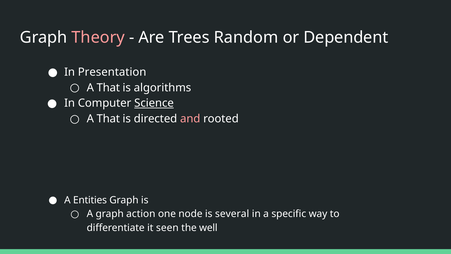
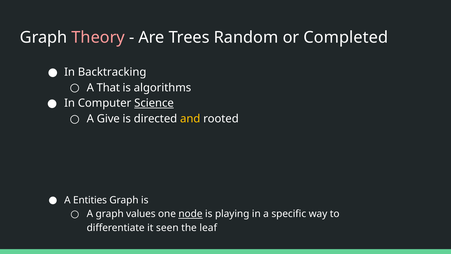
Dependent: Dependent -> Completed
Presentation: Presentation -> Backtracking
That at (108, 119): That -> Give
and colour: pink -> yellow
action: action -> values
node underline: none -> present
several: several -> playing
well: well -> leaf
